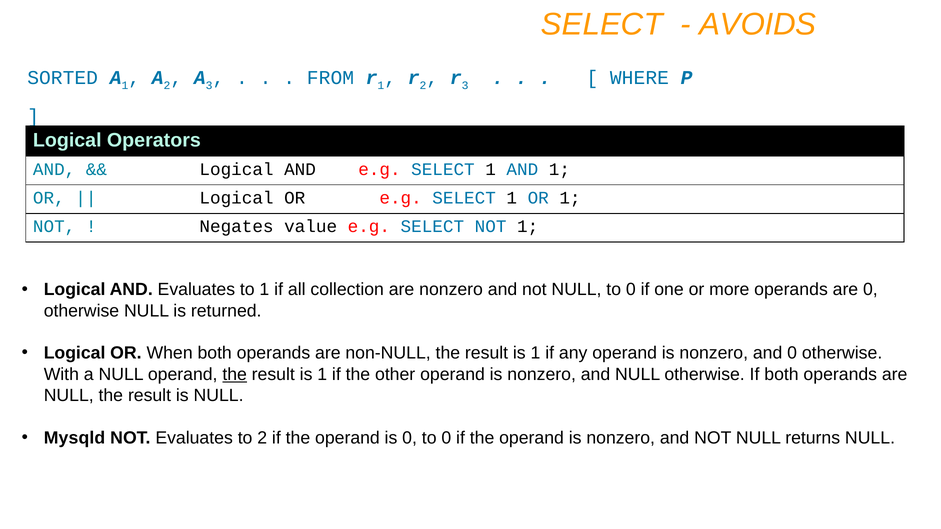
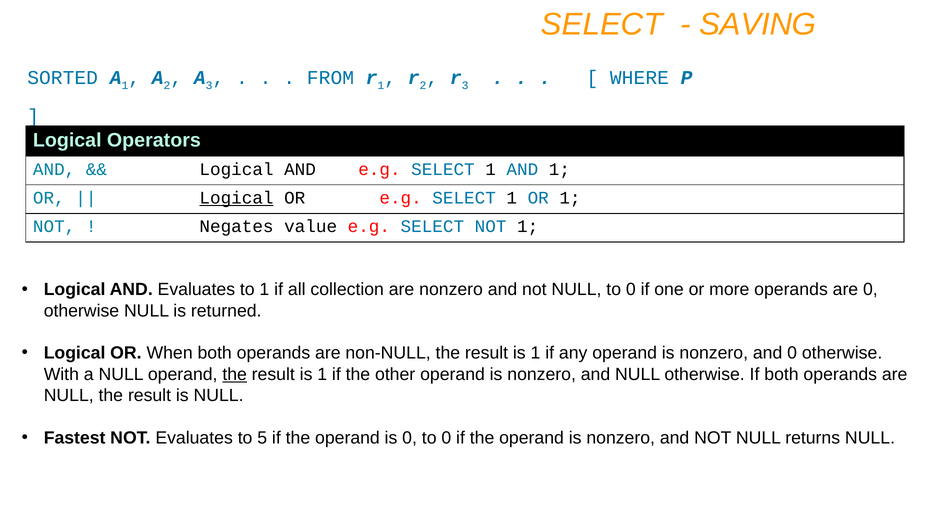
AVOIDS: AVOIDS -> SAVING
Logical at (237, 198) underline: none -> present
Mysqld: Mysqld -> Fastest
to 2: 2 -> 5
